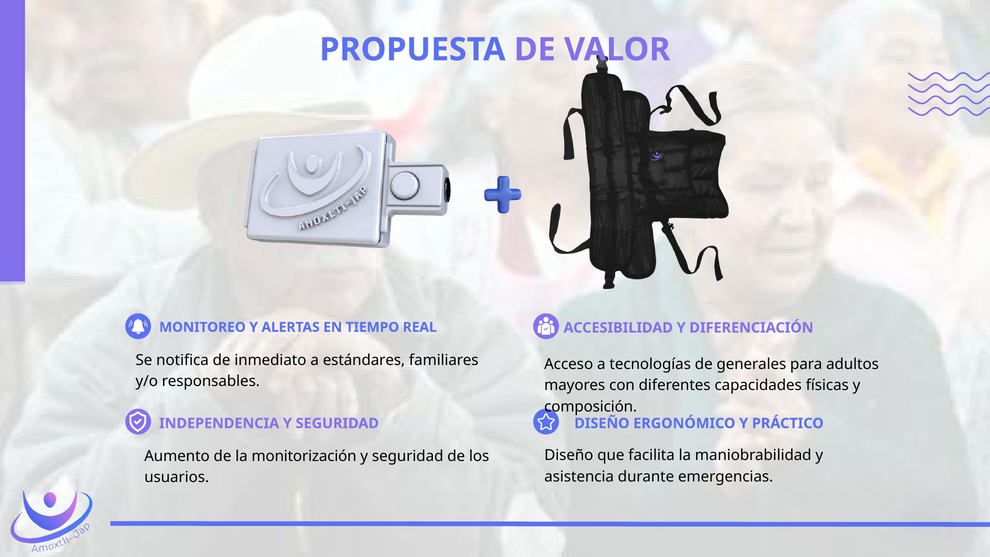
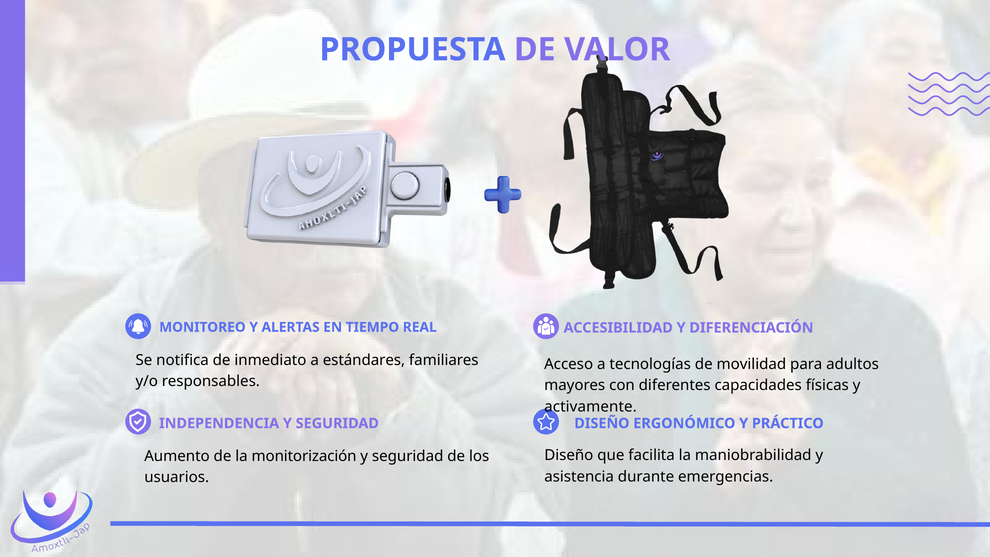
generales: generales -> movilidad
composición: composición -> activamente
